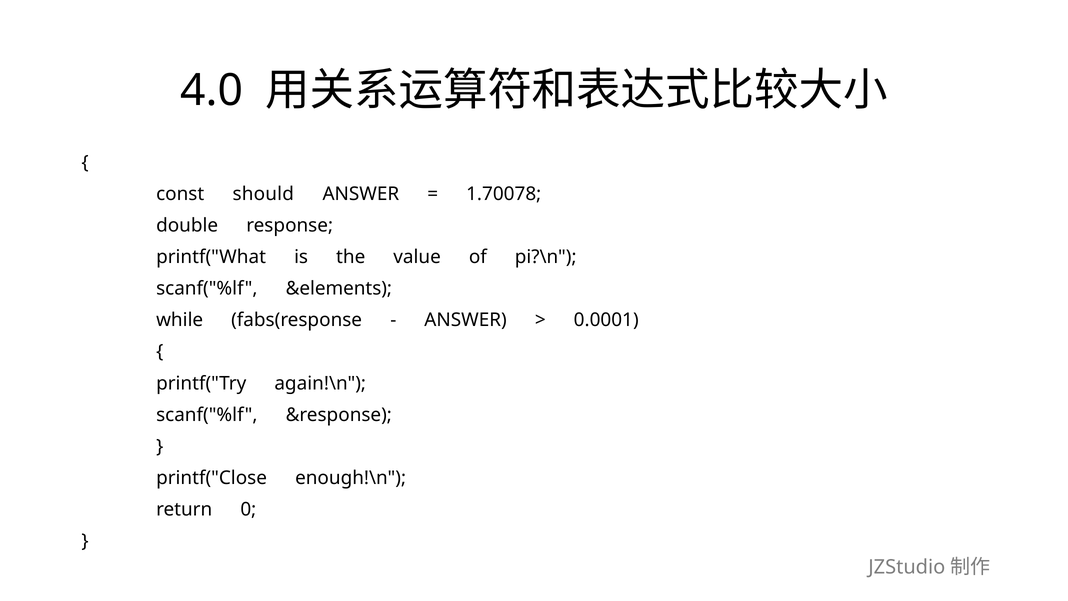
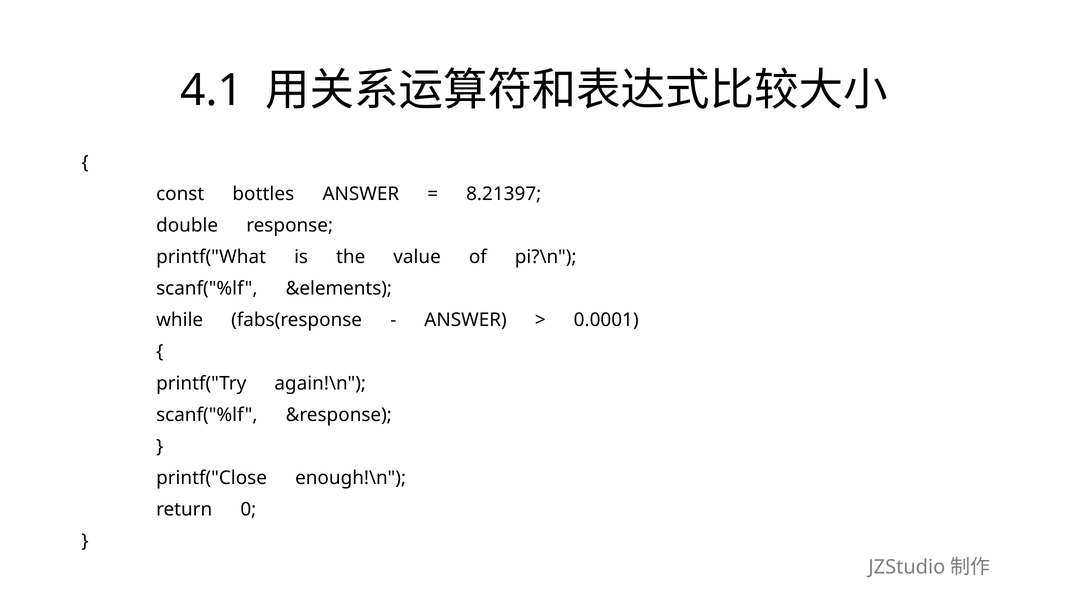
4.0: 4.0 -> 4.1
should: should -> bottles
1.70078: 1.70078 -> 8.21397
